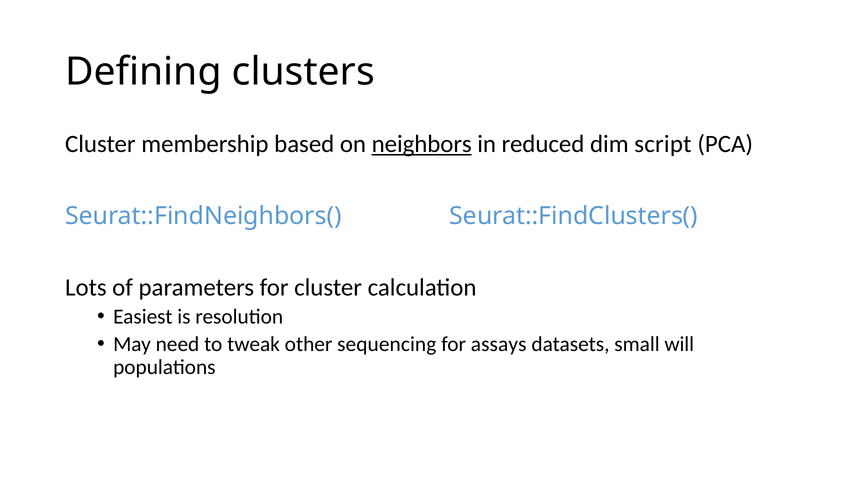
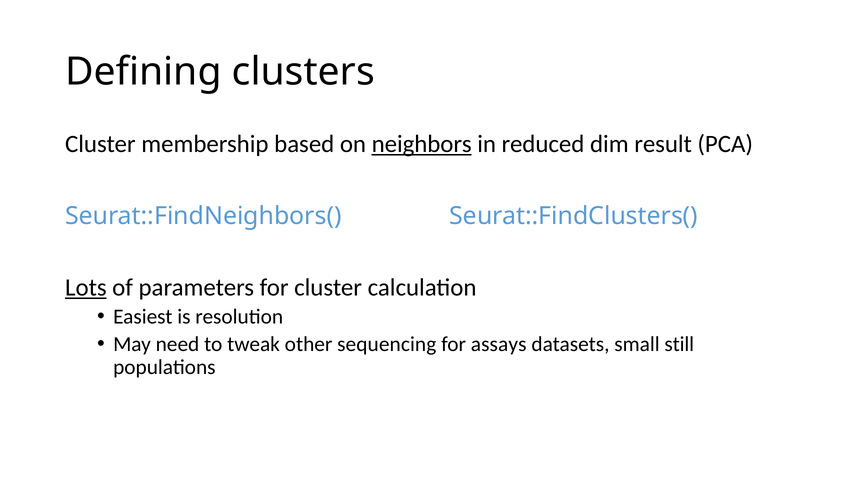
script: script -> result
Lots underline: none -> present
will: will -> still
